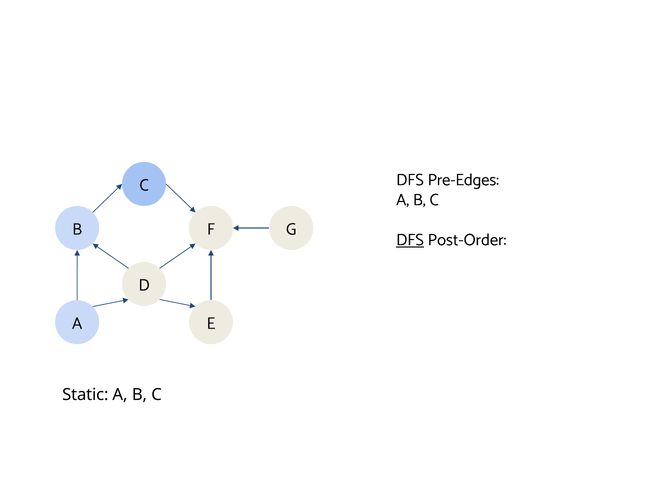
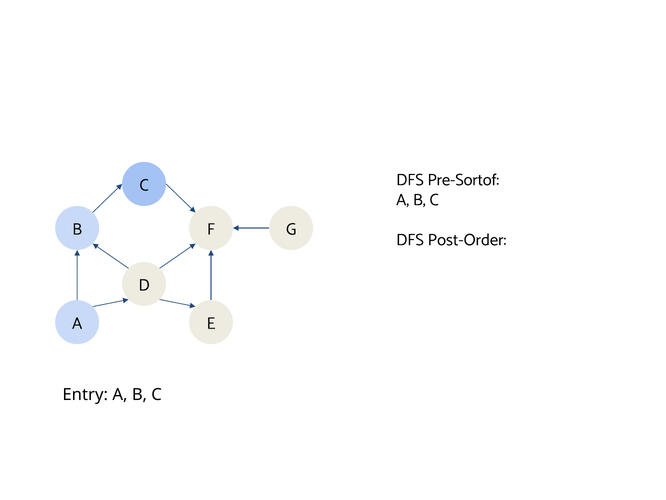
Pre-Edges: Pre-Edges -> Pre-Sortof
DFS at (410, 240) underline: present -> none
Static: Static -> Entry
